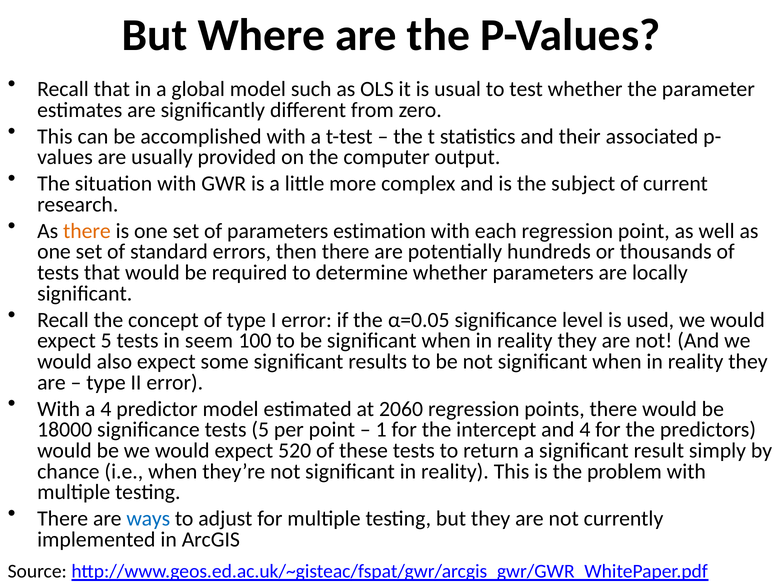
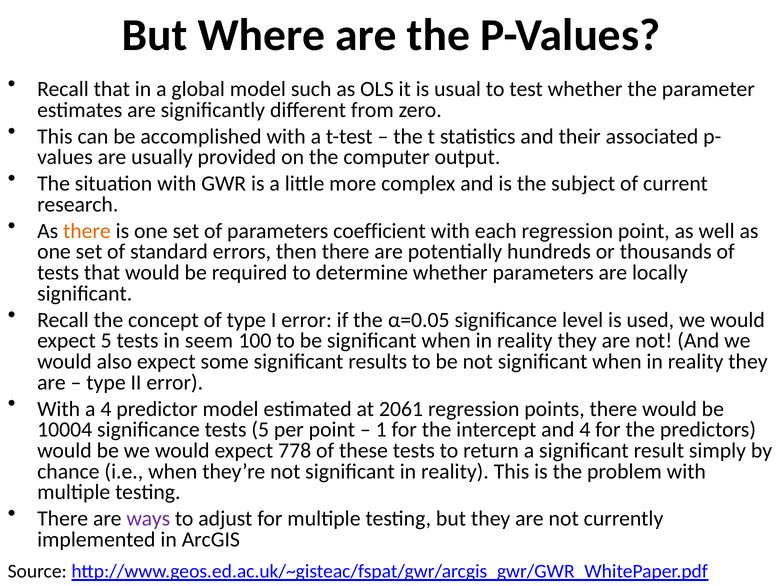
estimation: estimation -> coefficient
2060: 2060 -> 2061
18000: 18000 -> 10004
520: 520 -> 778
ways colour: blue -> purple
